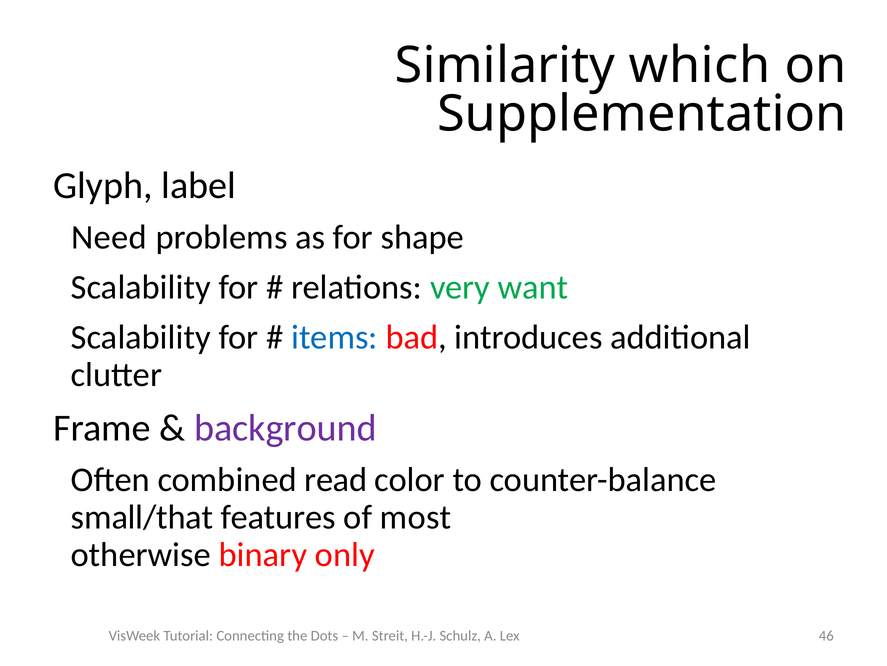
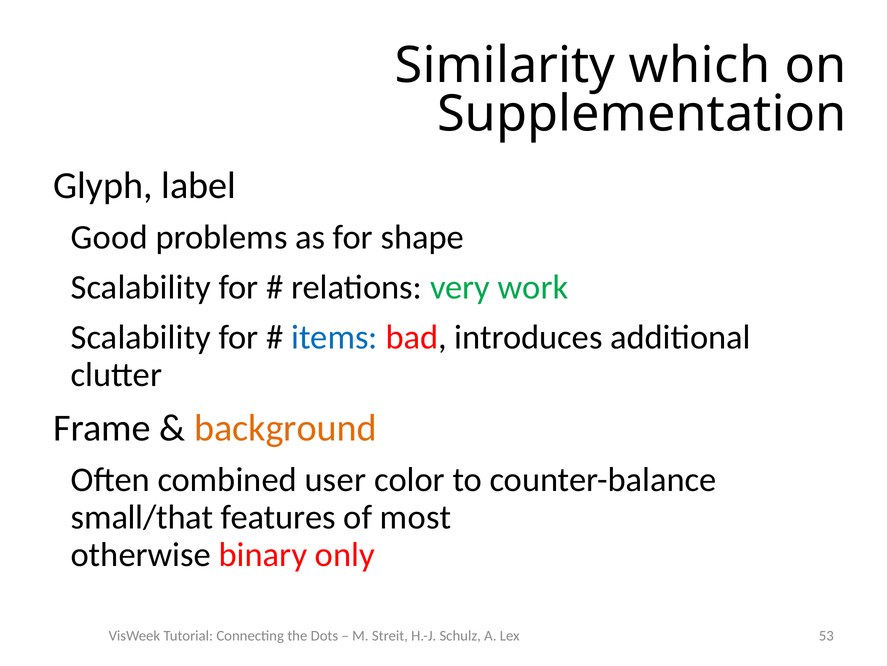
Need: Need -> Good
want: want -> work
background colour: purple -> orange
read: read -> user
46: 46 -> 53
